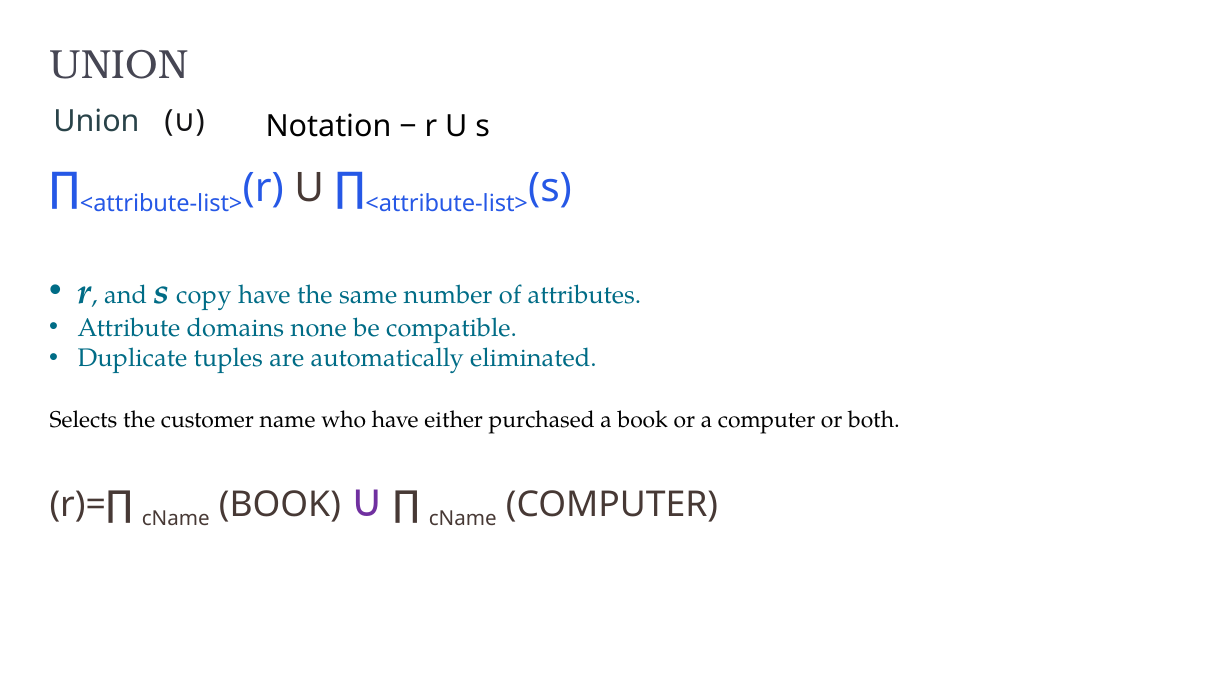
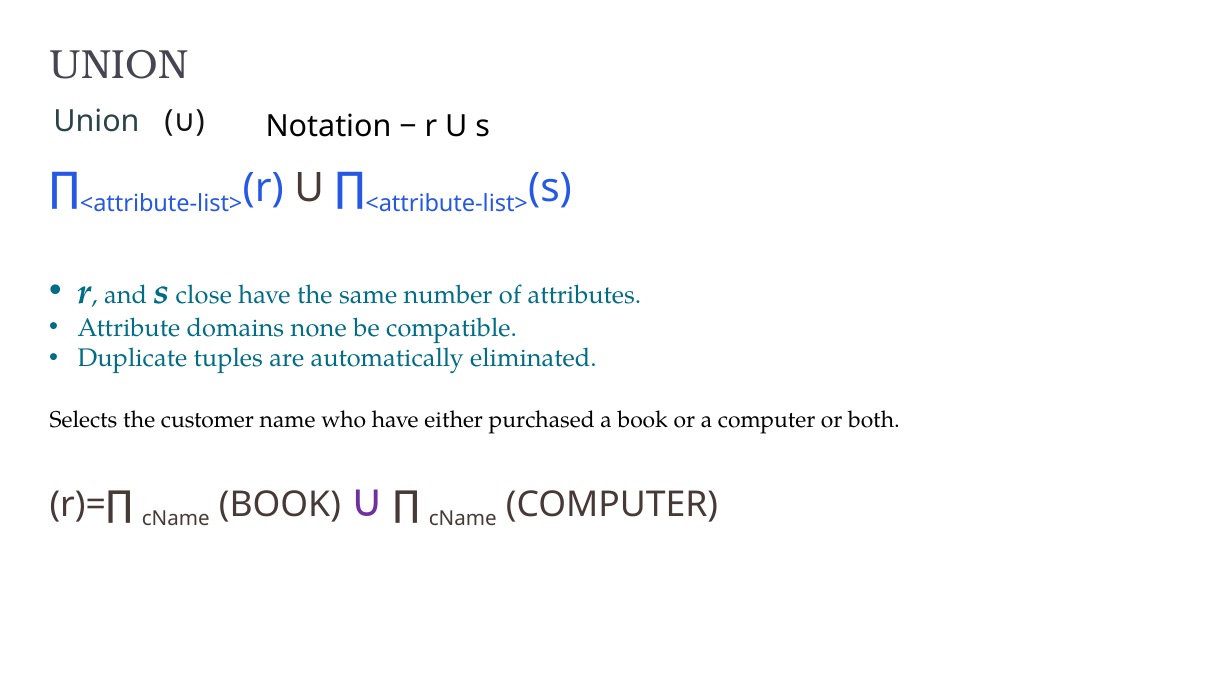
copy: copy -> close
